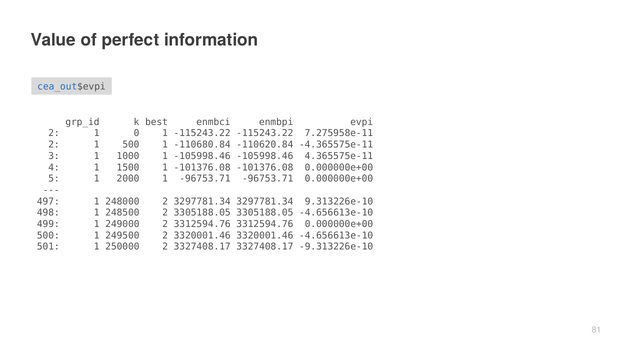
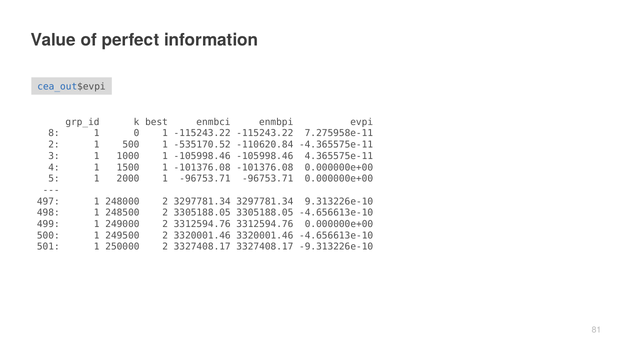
2 at (54, 133): 2 -> 8
-110680.84: -110680.84 -> -535170.52
